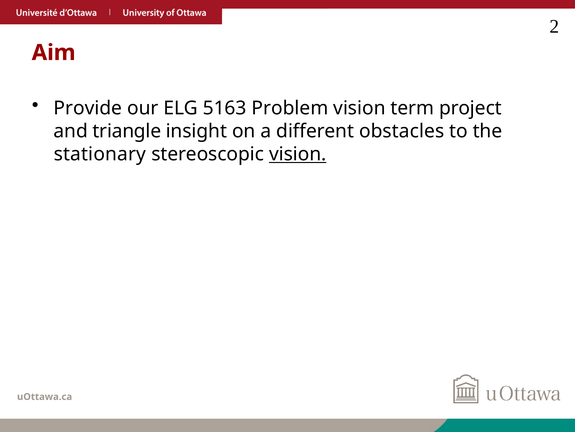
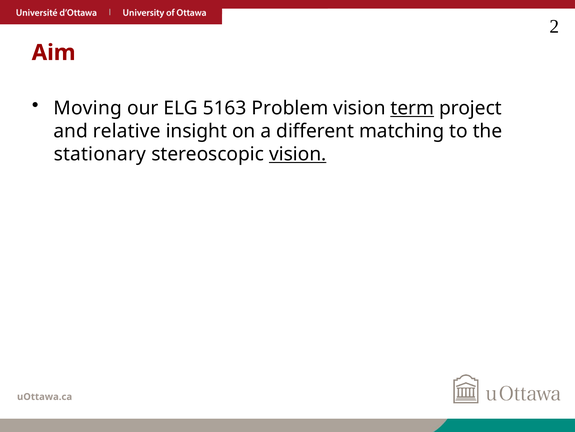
Provide: Provide -> Moving
term underline: none -> present
triangle: triangle -> relative
obstacles: obstacles -> matching
